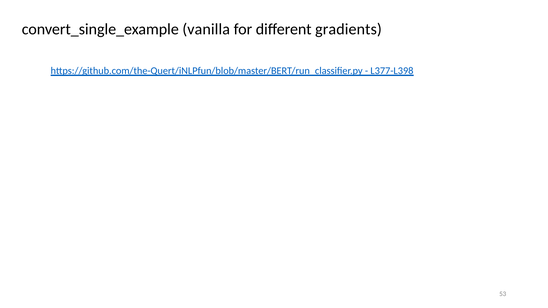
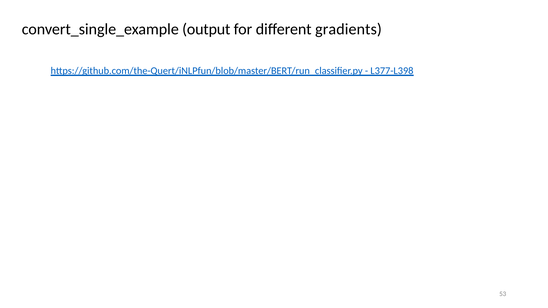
vanilla: vanilla -> output
